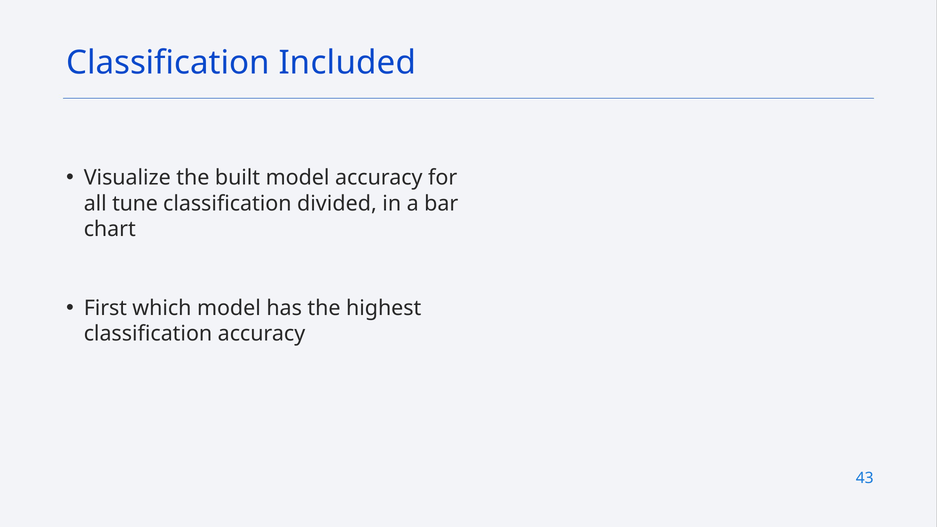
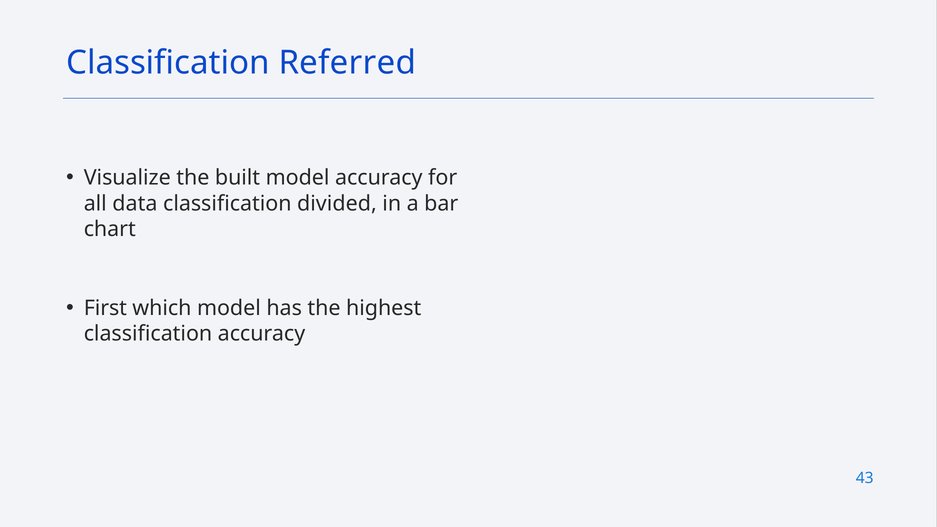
Included: Included -> Referred
tune: tune -> data
